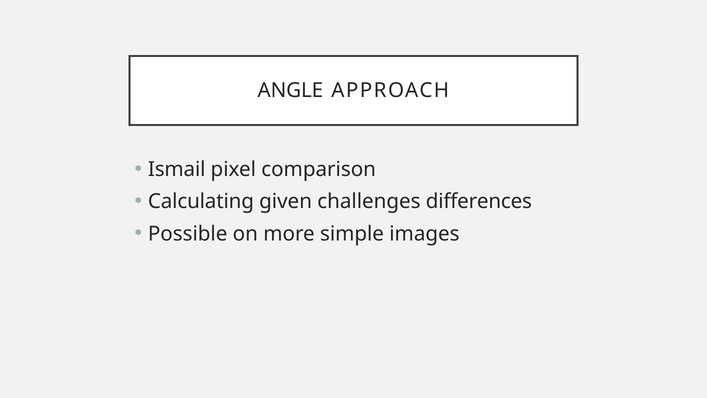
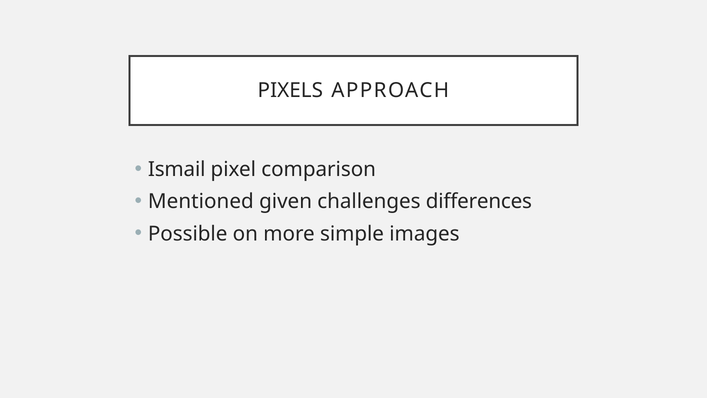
ANGLE: ANGLE -> PIXELS
Calculating: Calculating -> Mentioned
